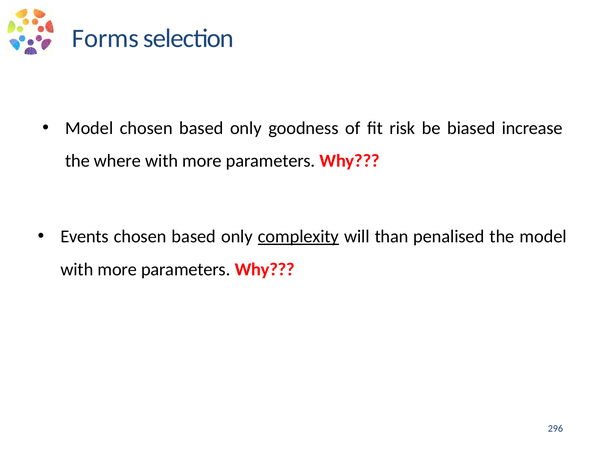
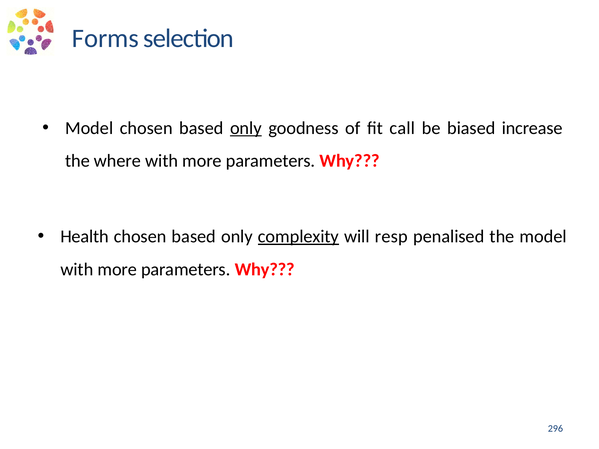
only at (246, 128) underline: none -> present
risk: risk -> call
Events: Events -> Health
than: than -> resp
